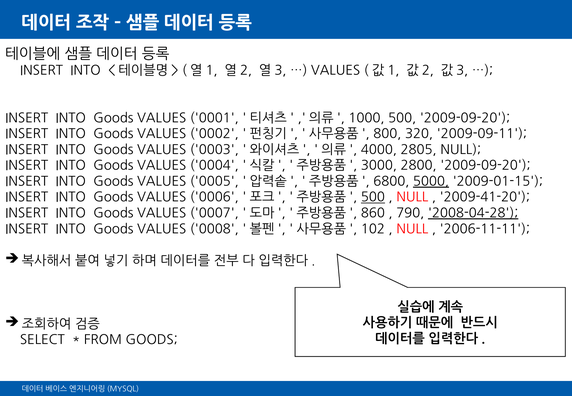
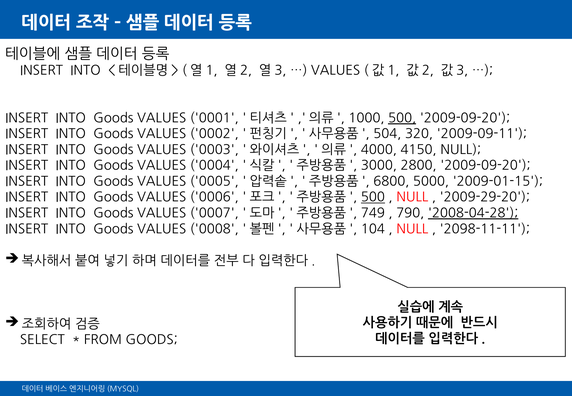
500 at (402, 118) underline: none -> present
800: 800 -> 504
2805: 2805 -> 4150
5000 underline: present -> none
2009-41-20: 2009-41-20 -> 2009-29-20
860: 860 -> 749
102: 102 -> 104
2006-11-11: 2006-11-11 -> 2098-11-11
